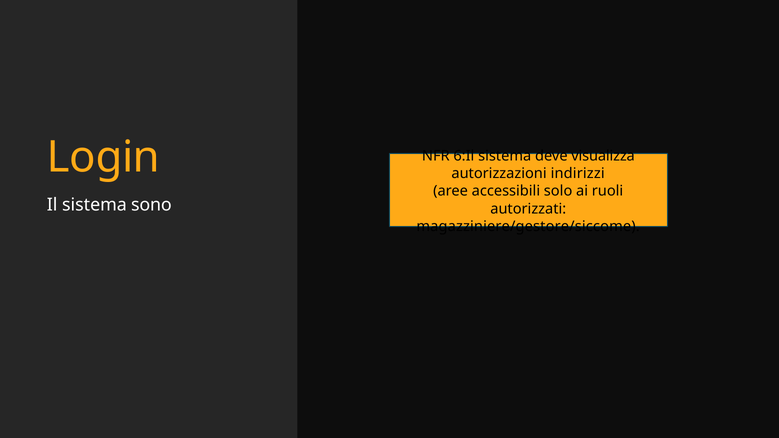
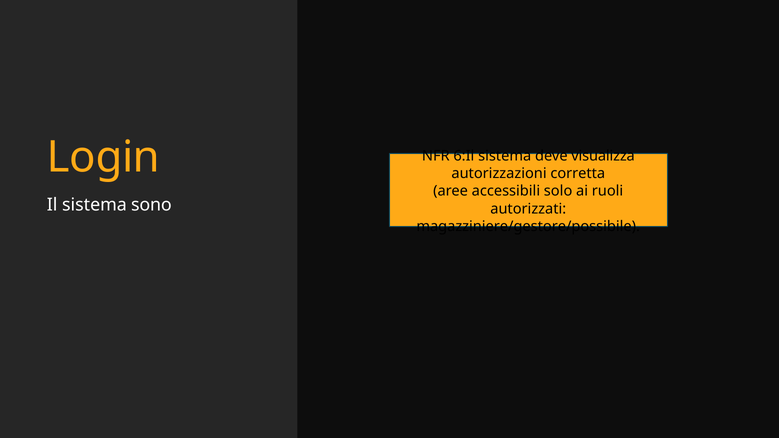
indirizzi: indirizzi -> corretta
magazziniere/gestore/siccome: magazziniere/gestore/siccome -> magazziniere/gestore/possibile
